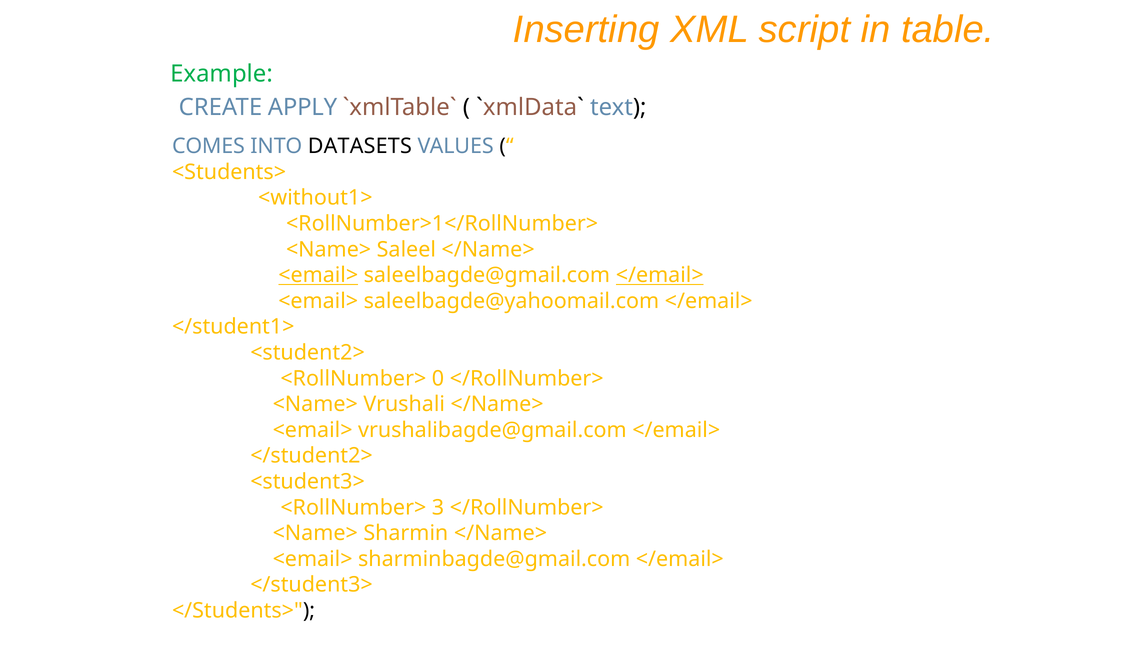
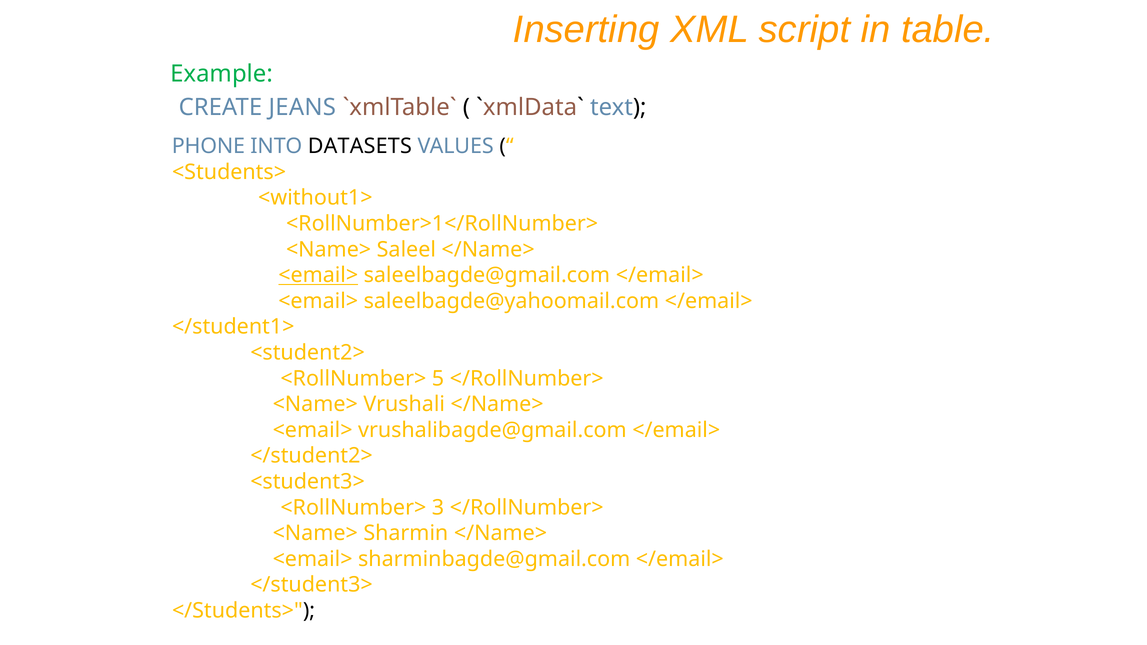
APPLY: APPLY -> JEANS
COMES: COMES -> PHONE
</email> at (660, 275) underline: present -> none
0: 0 -> 5
